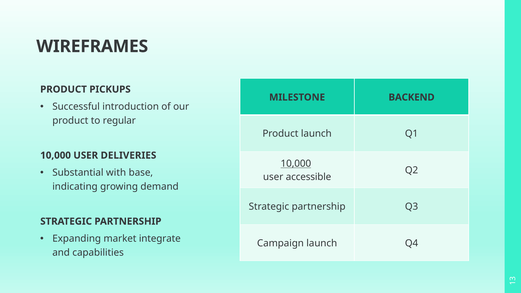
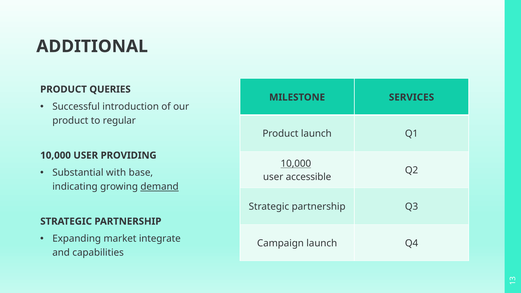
WIREFRAMES: WIREFRAMES -> ADDITIONAL
PICKUPS: PICKUPS -> QUERIES
BACKEND: BACKEND -> SERVICES
DELIVERIES: DELIVERIES -> PROVIDING
demand underline: none -> present
